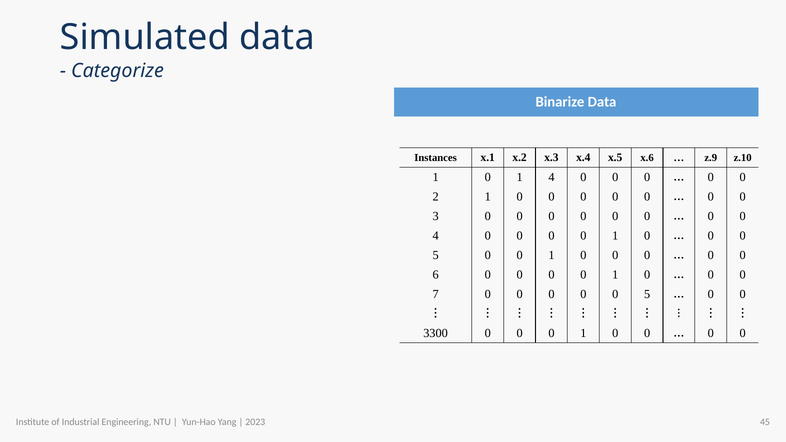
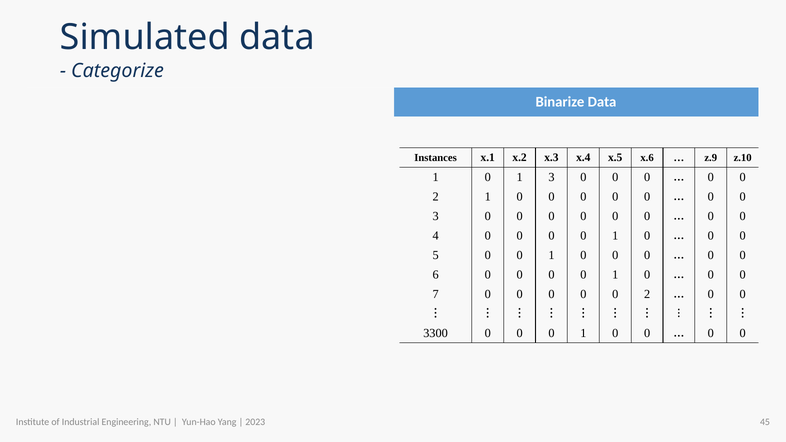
1 4: 4 -> 3
0 0 0 5: 5 -> 2
